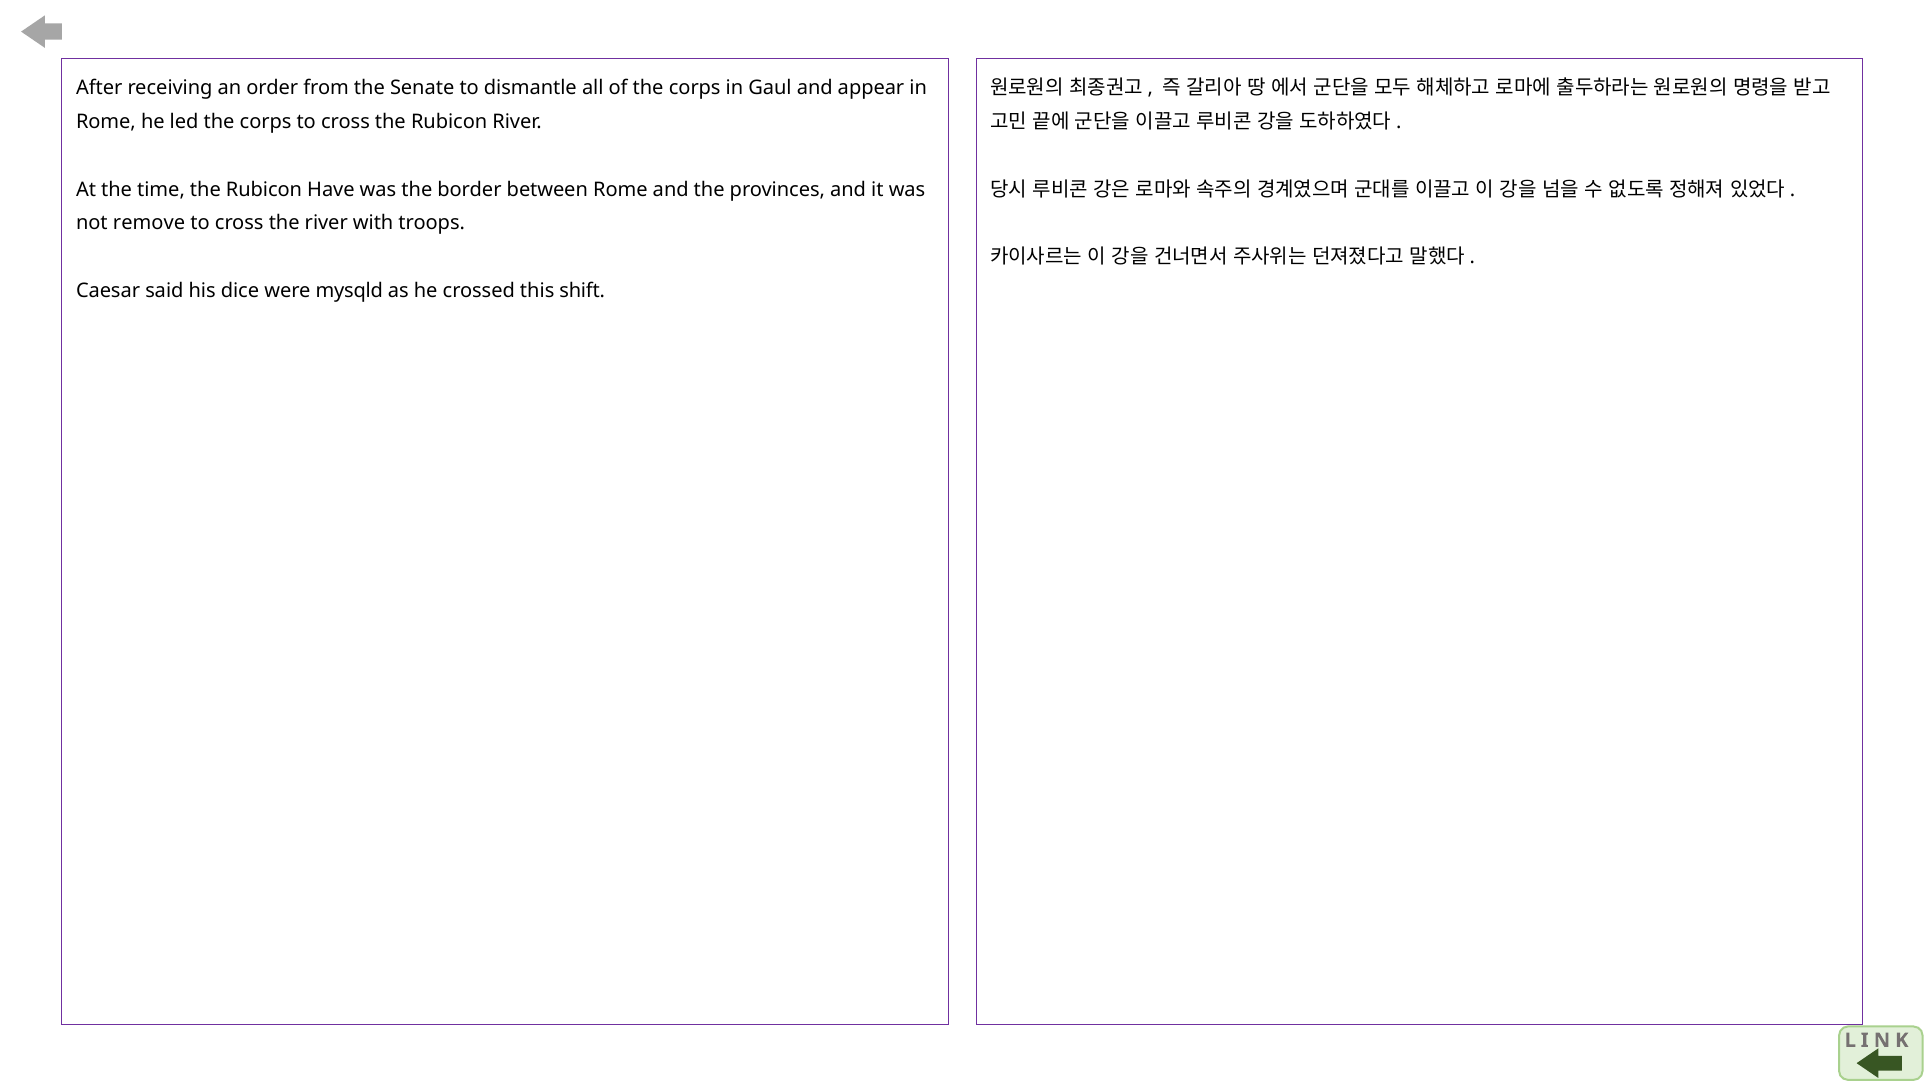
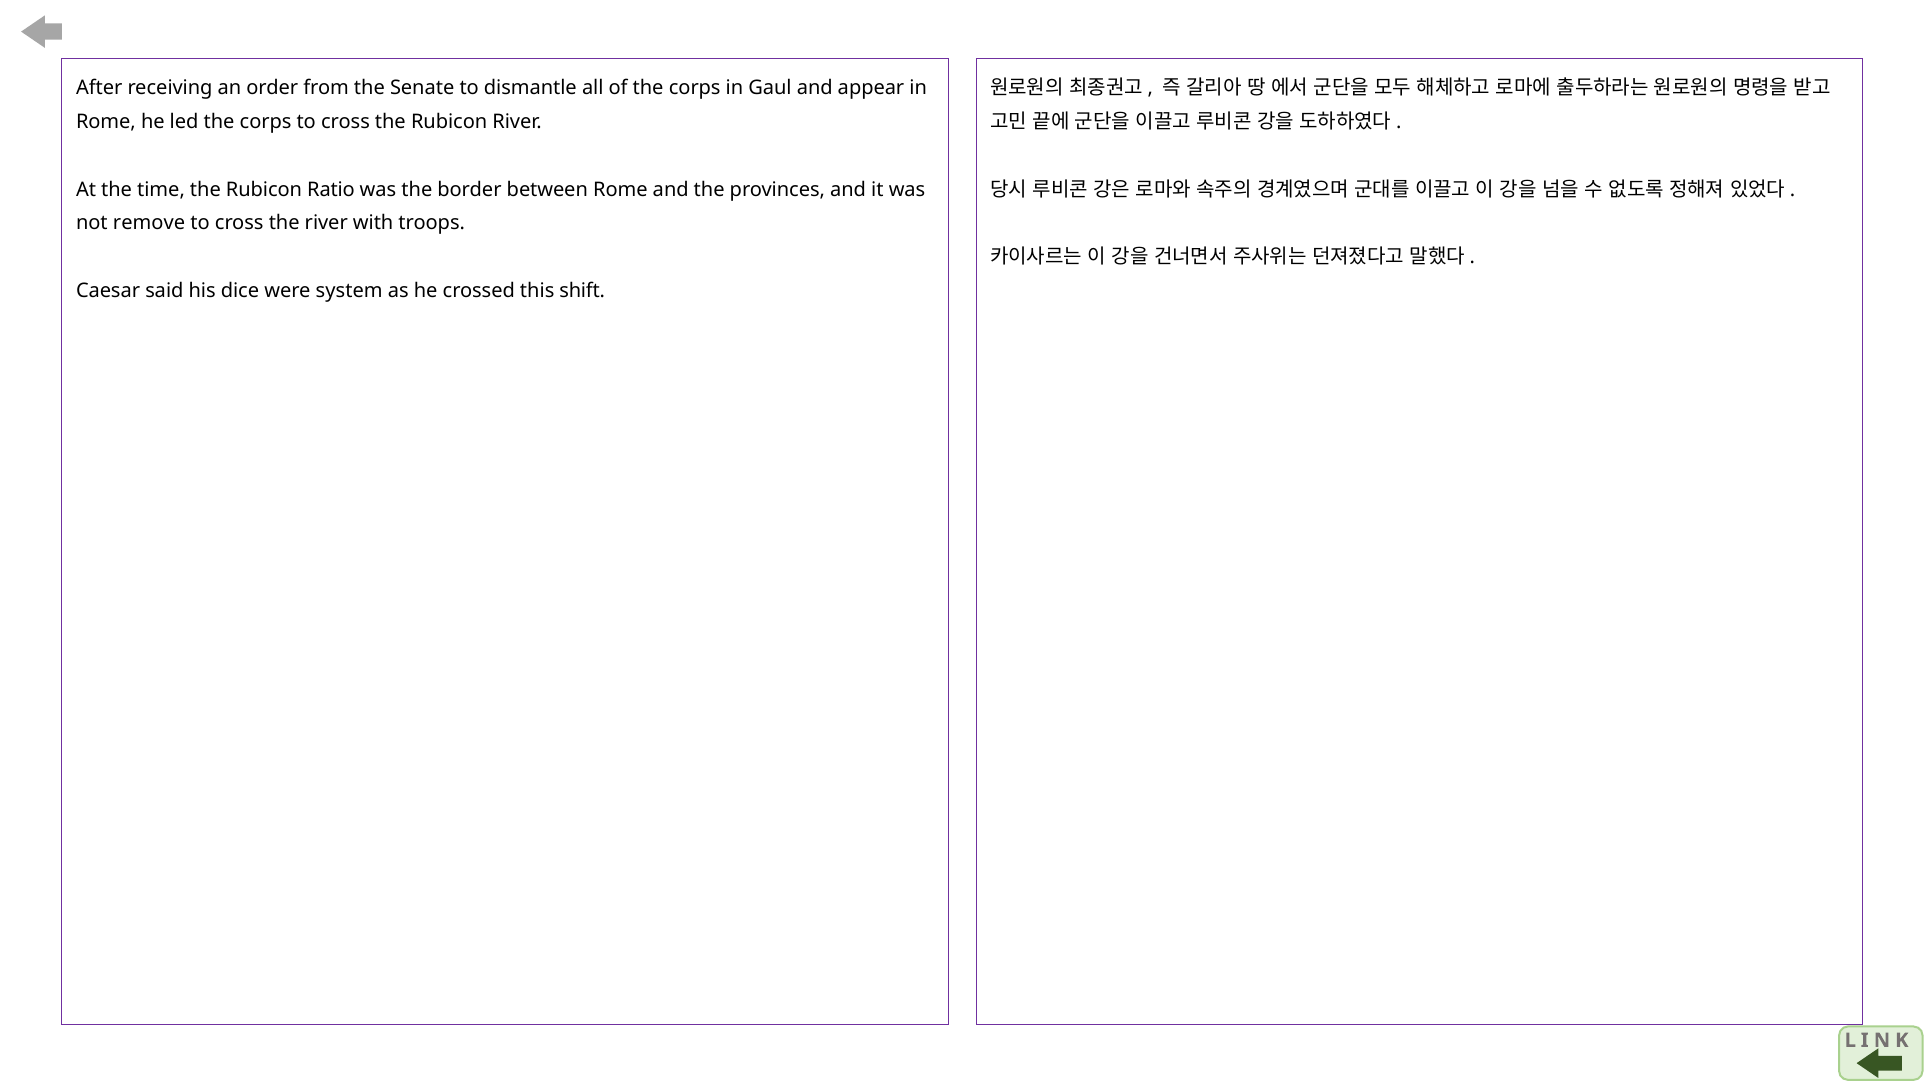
Have: Have -> Ratio
mysqld: mysqld -> system
